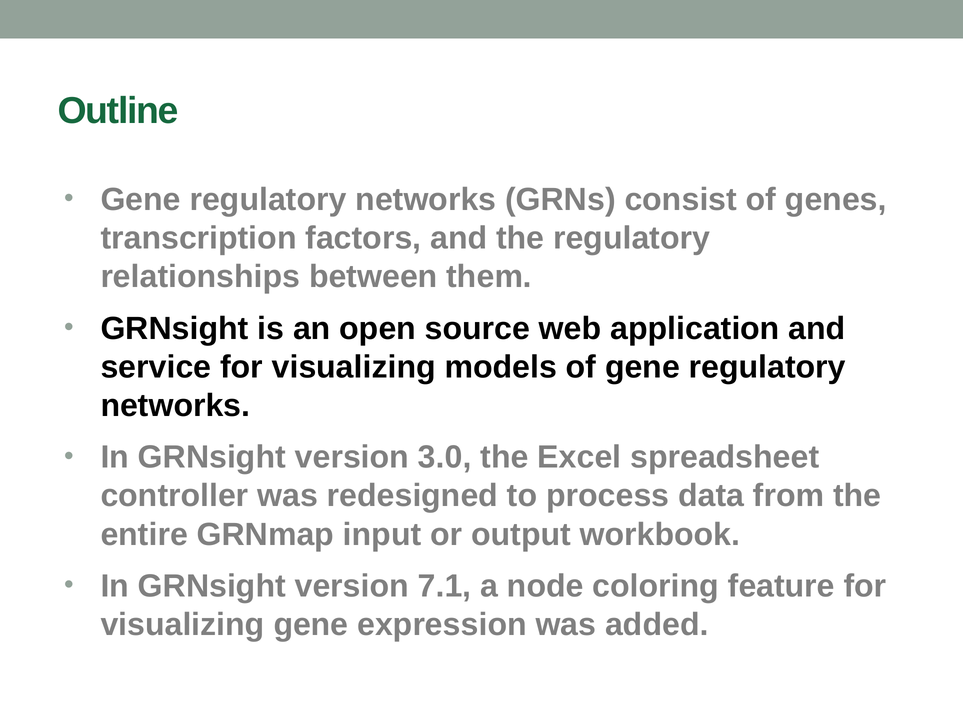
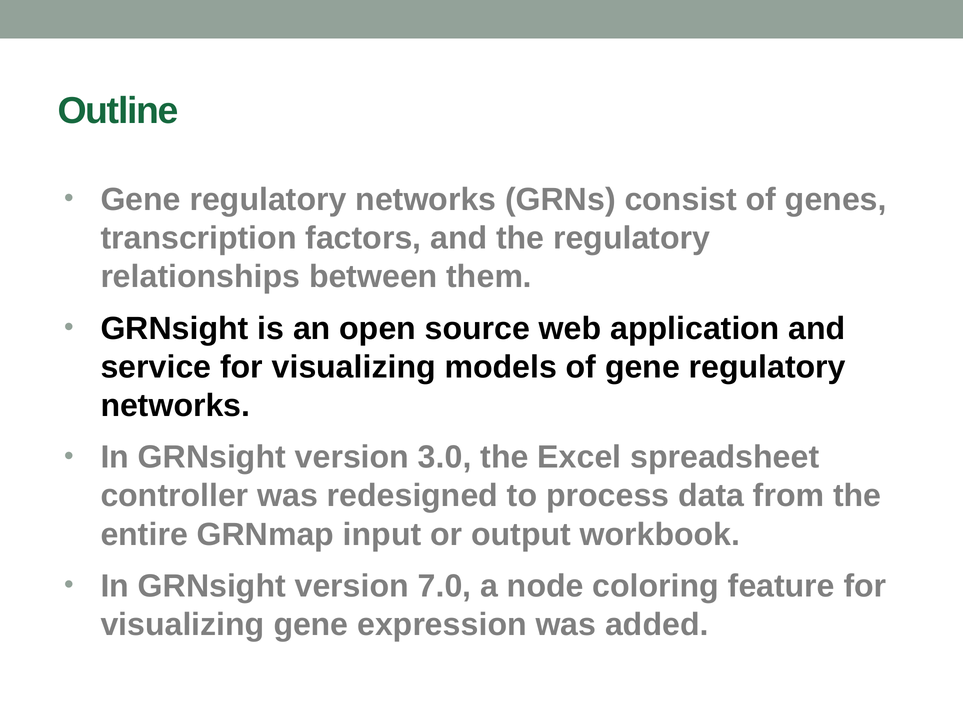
7.1: 7.1 -> 7.0
